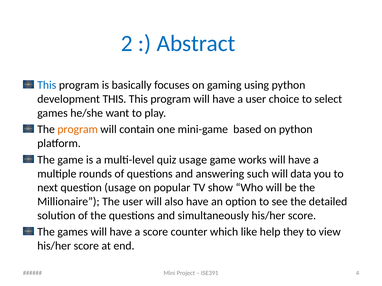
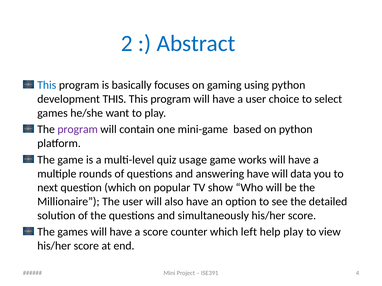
program at (78, 130) colour: orange -> purple
answering such: such -> have
question usage: usage -> which
like: like -> left
help they: they -> play
